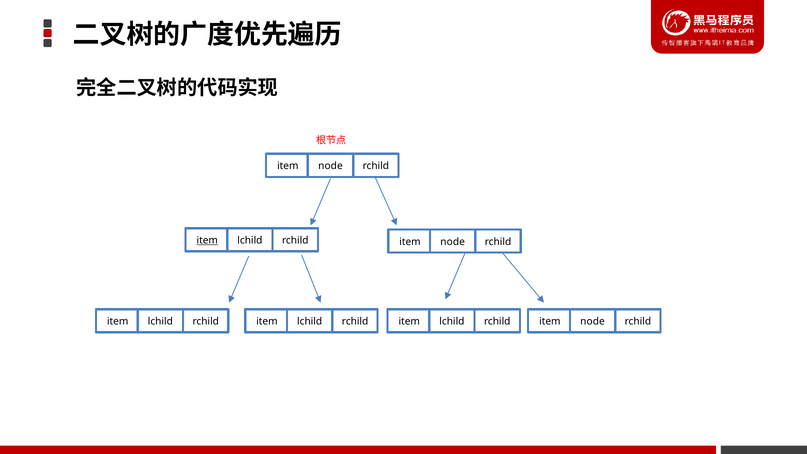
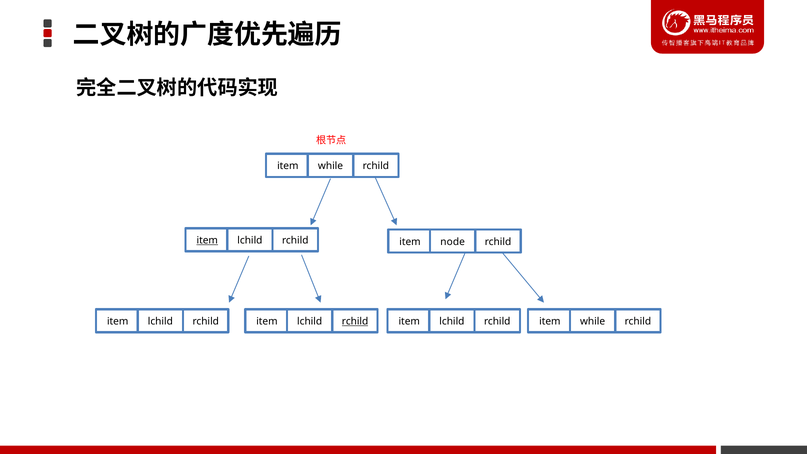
node at (330, 166): node -> while
rchild at (355, 321) underline: none -> present
node at (593, 321): node -> while
